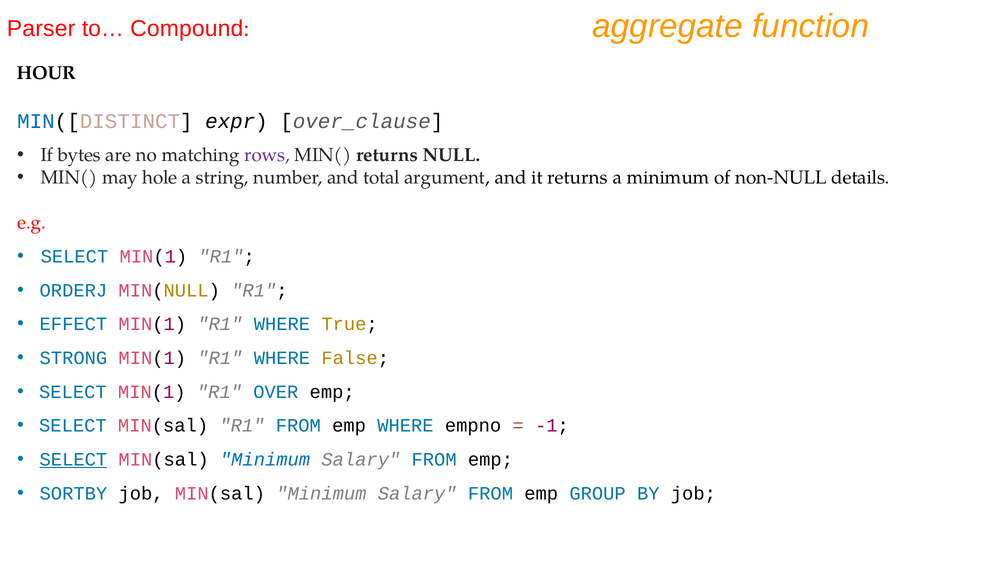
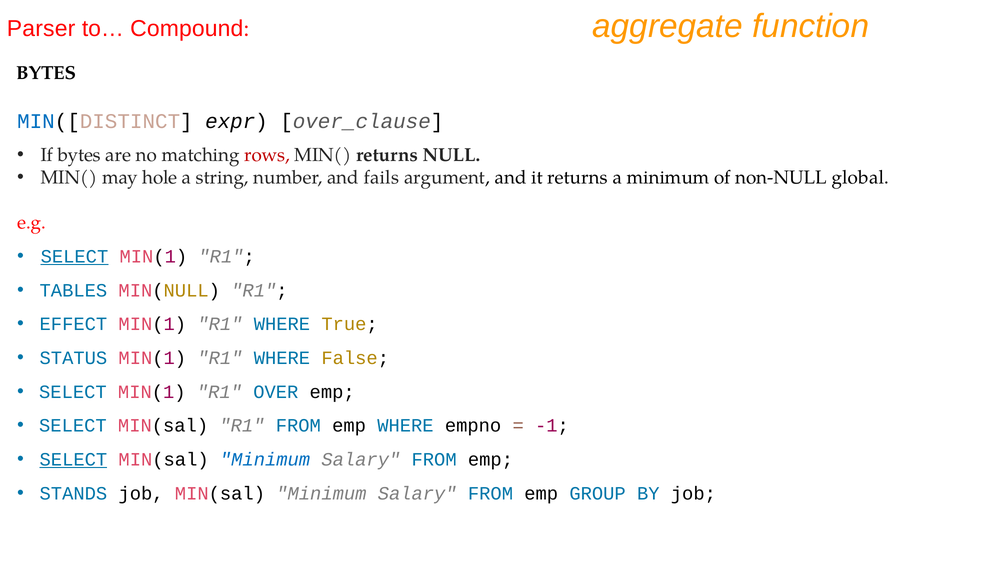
HOUR at (46, 73): HOUR -> BYTES
rows colour: purple -> red
total: total -> fails
details: details -> global
SELECT at (74, 256) underline: none -> present
ORDERJ: ORDERJ -> TABLES
STRONG: STRONG -> STATUS
SORTBY: SORTBY -> STANDS
